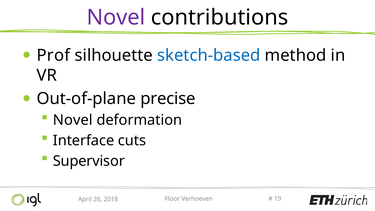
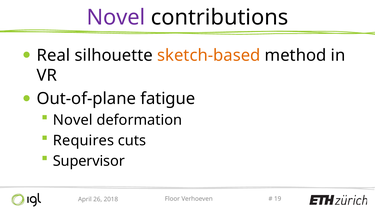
Prof: Prof -> Real
sketch-based colour: blue -> orange
precise: precise -> fatigue
Interface: Interface -> Requires
